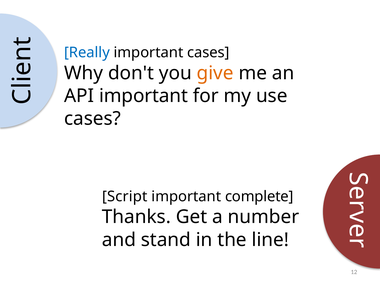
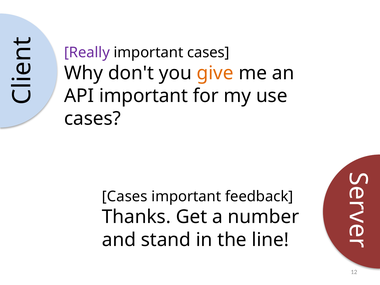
Really colour: blue -> purple
Script at (125, 196): Script -> Cases
complete: complete -> feedback
